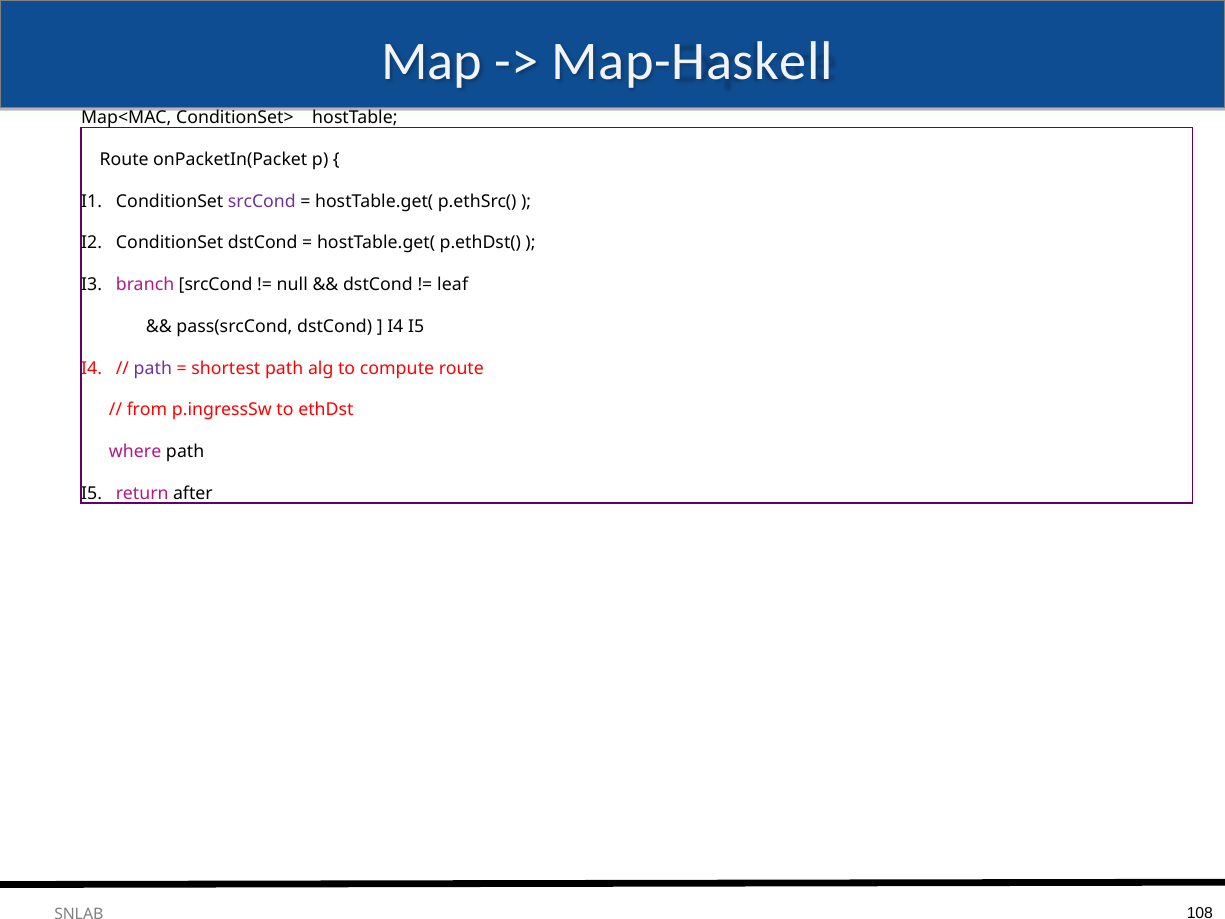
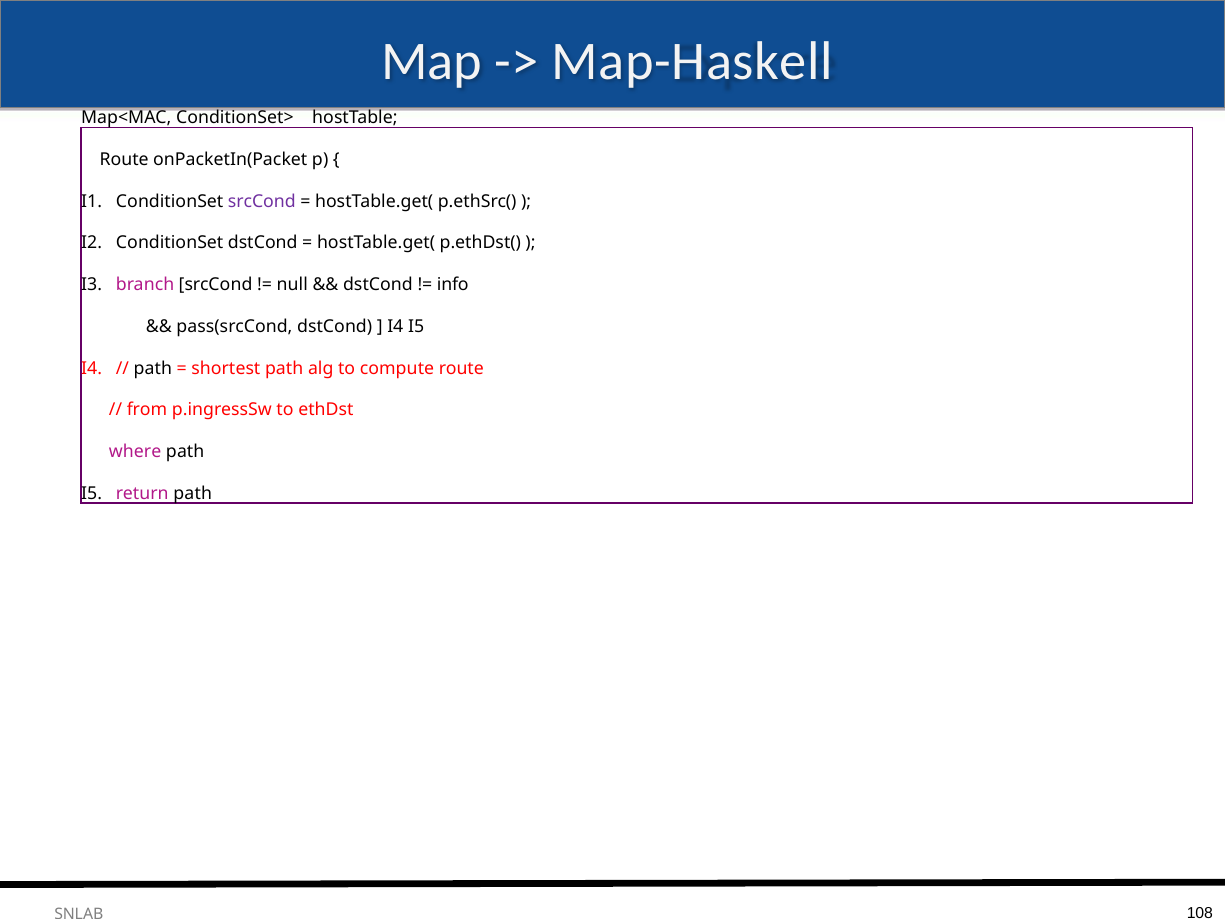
leaf: leaf -> info
path at (153, 368) colour: purple -> black
return after: after -> path
